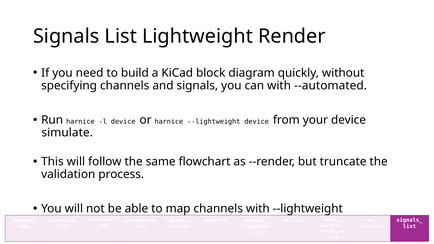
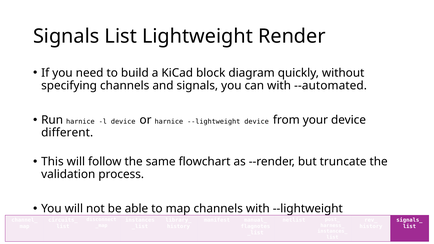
simulate: simulate -> different
